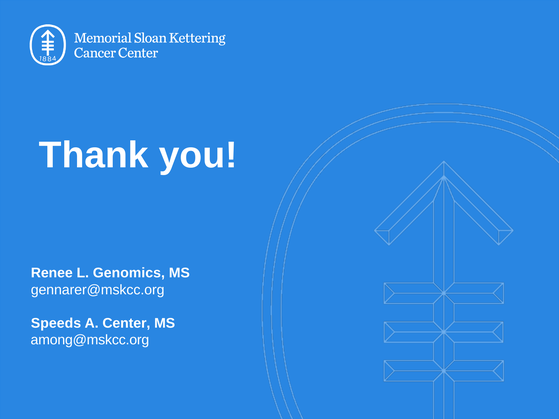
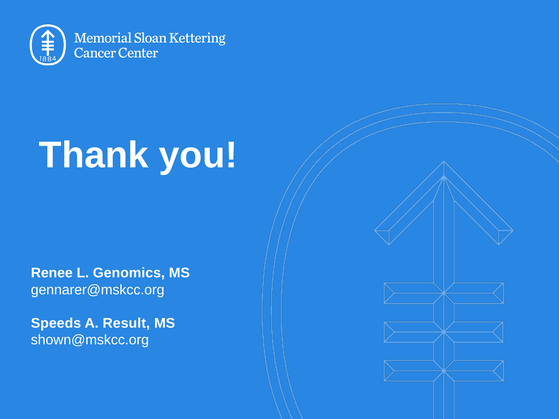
Center: Center -> Result
among@mskcc.org: among@mskcc.org -> shown@mskcc.org
